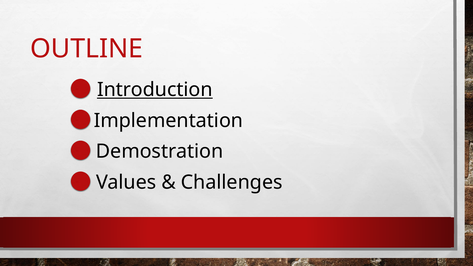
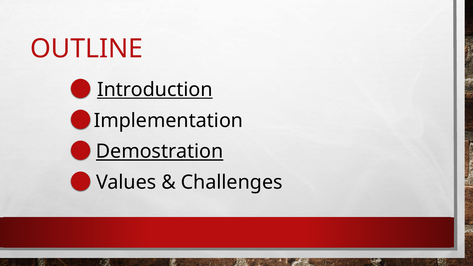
Demostration underline: none -> present
